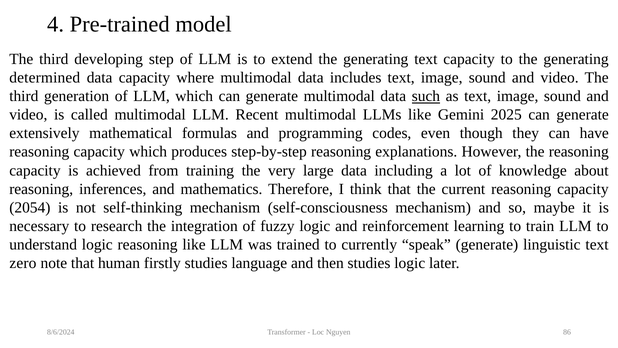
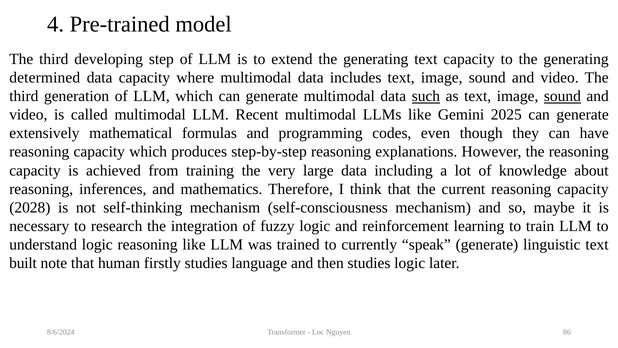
sound at (562, 96) underline: none -> present
2054: 2054 -> 2028
zero: zero -> built
